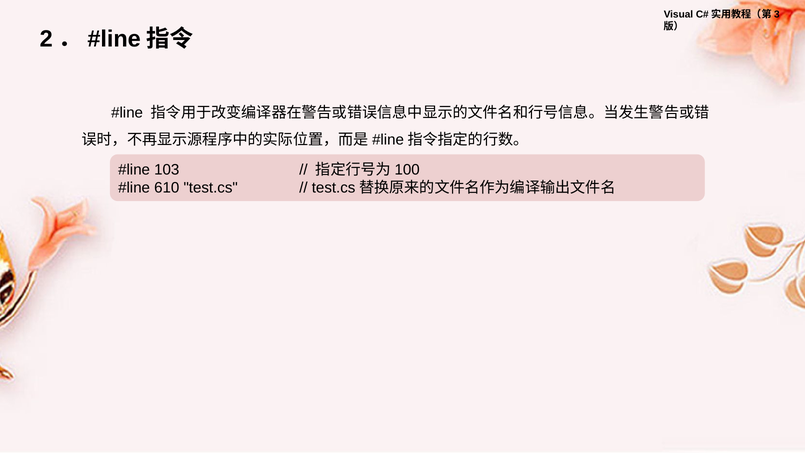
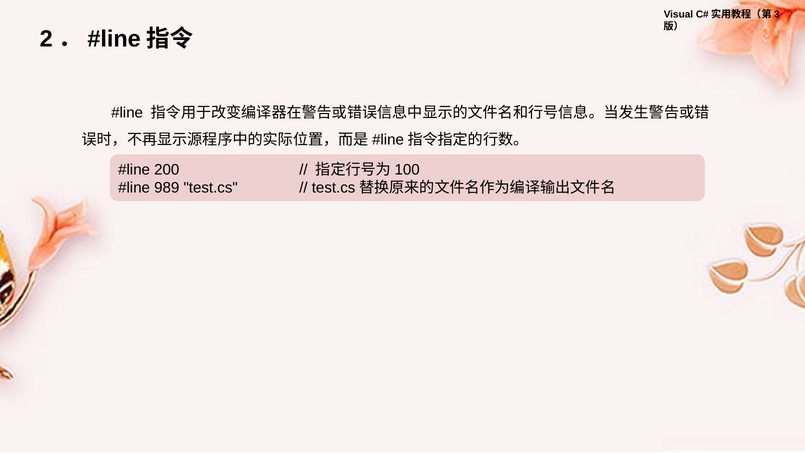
103: 103 -> 200
610: 610 -> 989
